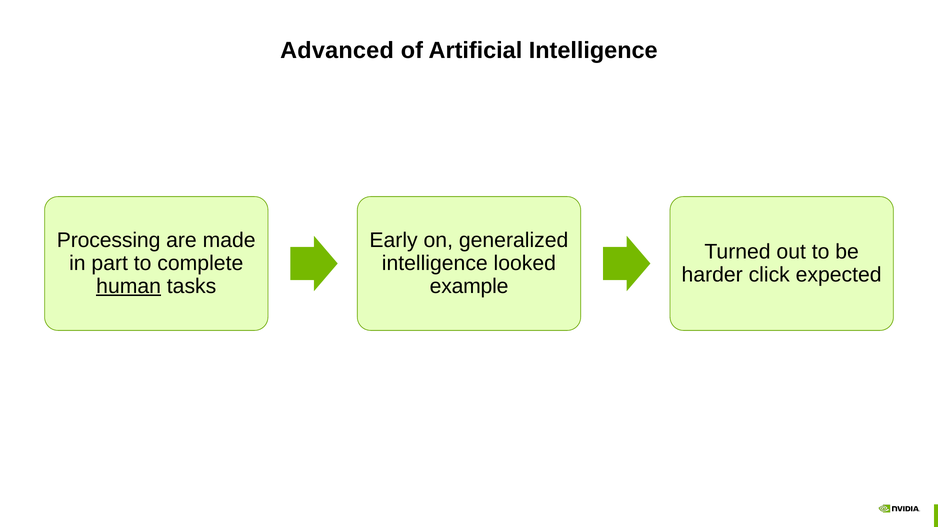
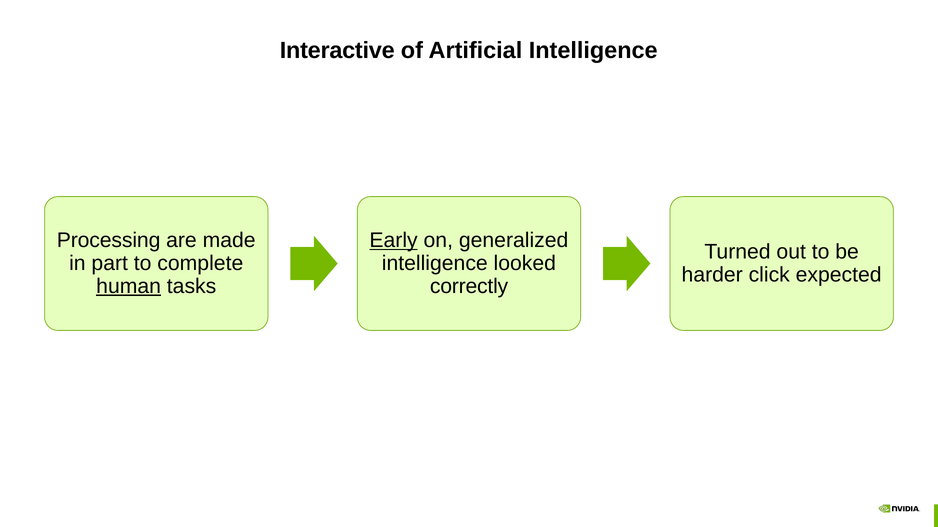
Advanced: Advanced -> Interactive
Early underline: none -> present
example: example -> correctly
